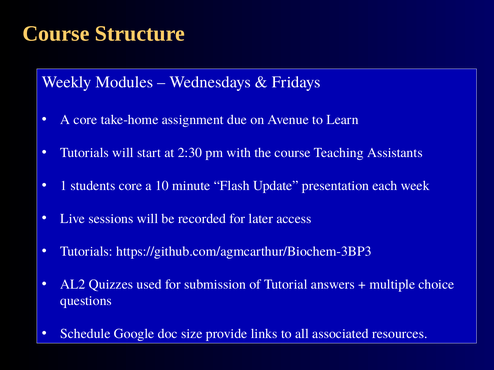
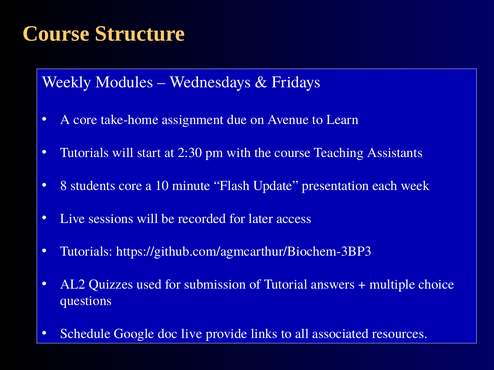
1: 1 -> 8
doc size: size -> live
